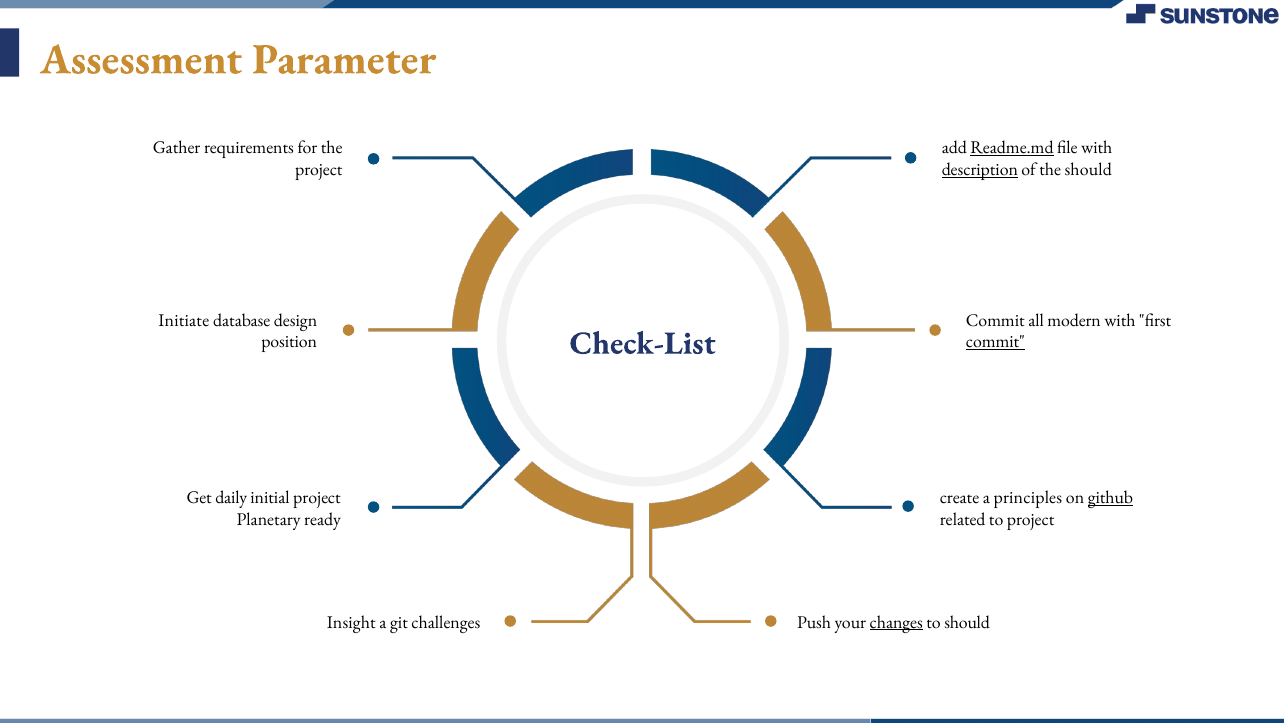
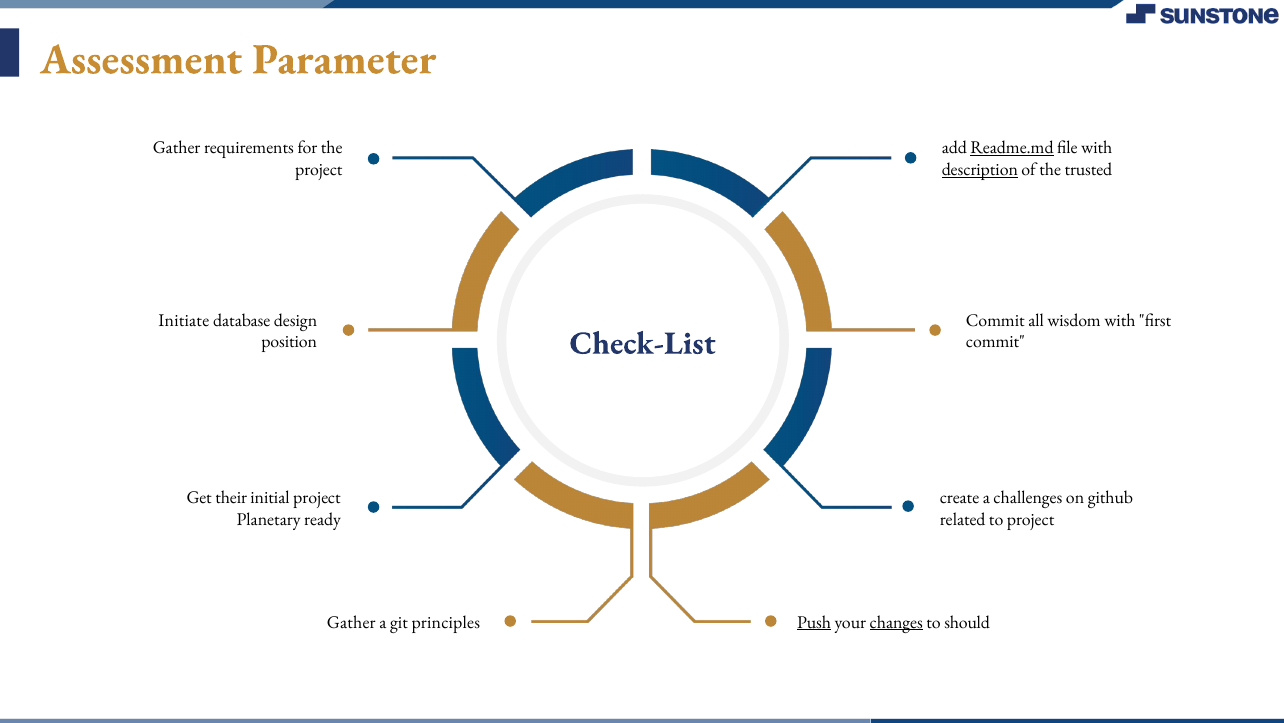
the should: should -> trusted
modern: modern -> wisdom
commit at (995, 342) underline: present -> none
daily: daily -> their
principles: principles -> challenges
github underline: present -> none
Insight at (351, 622): Insight -> Gather
challenges: challenges -> principles
Push underline: none -> present
